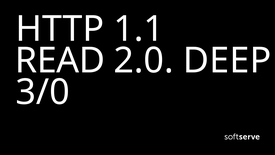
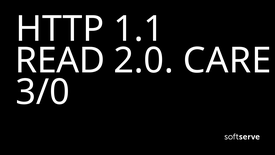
DEEP: DEEP -> CARE
